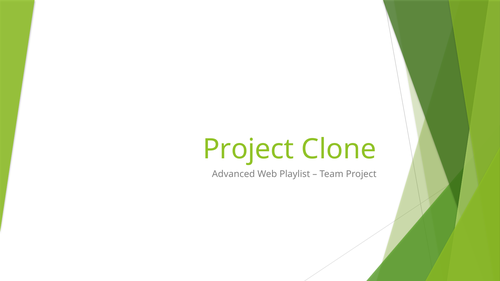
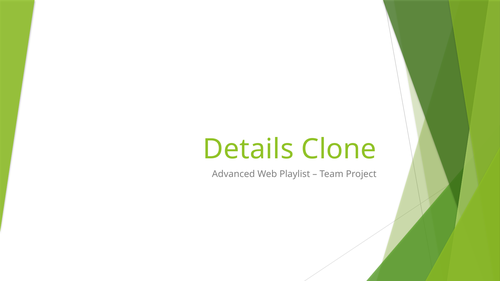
Project at (248, 149): Project -> Details
